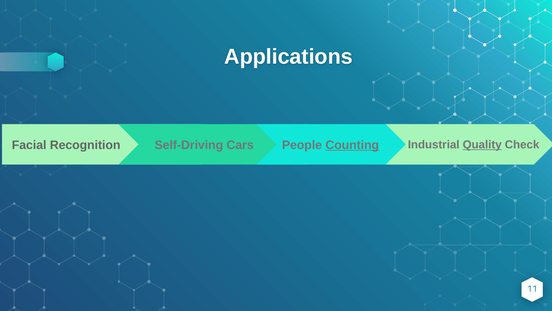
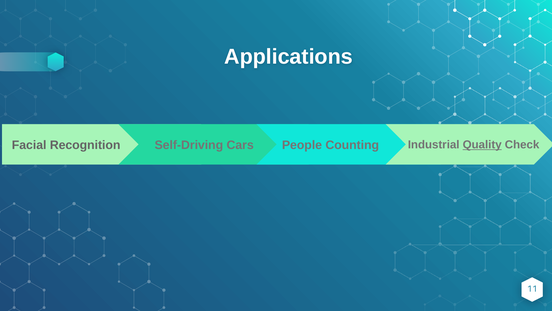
Counting underline: present -> none
